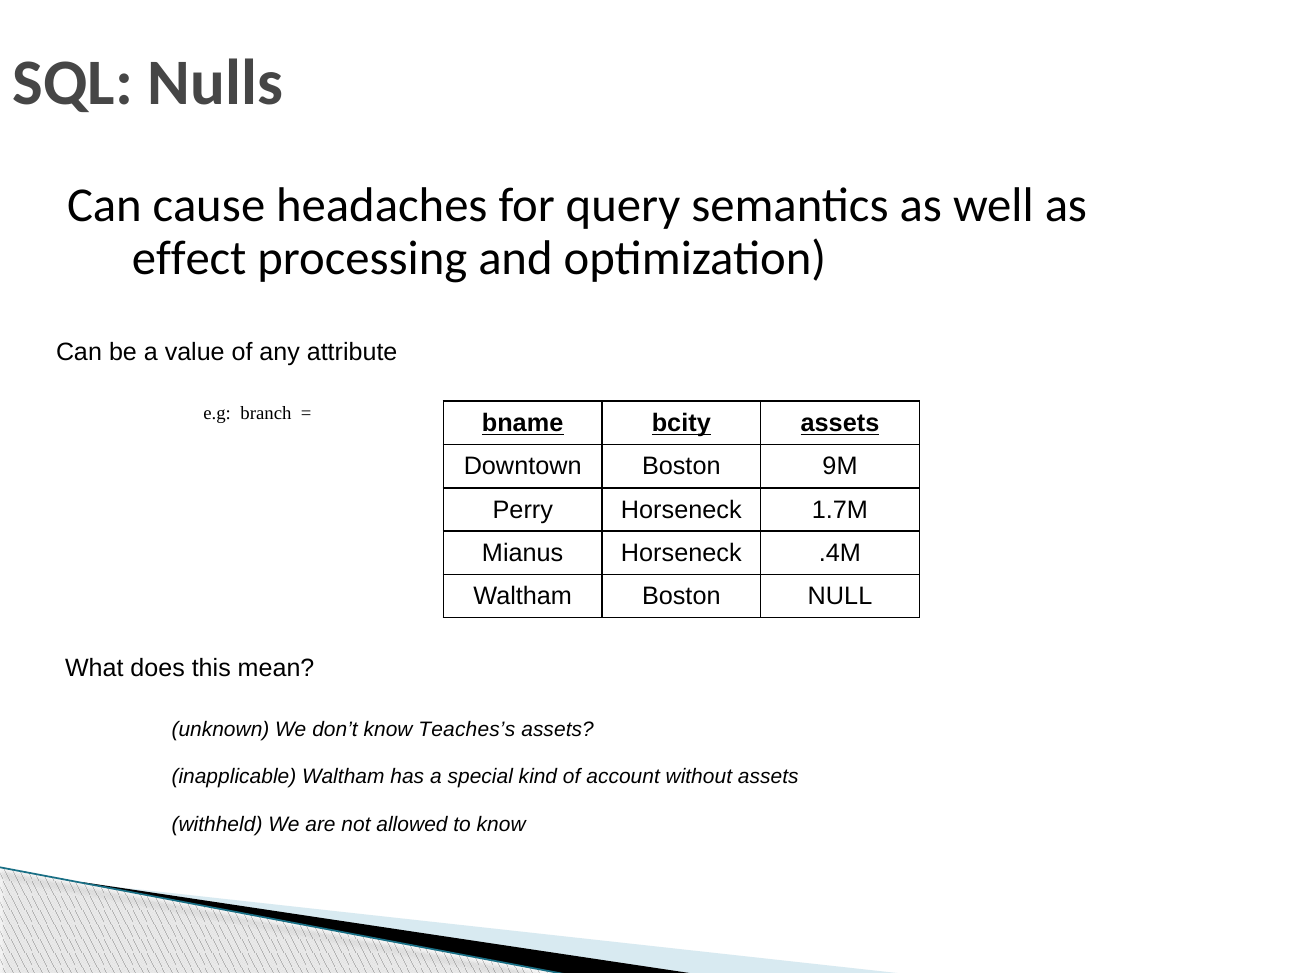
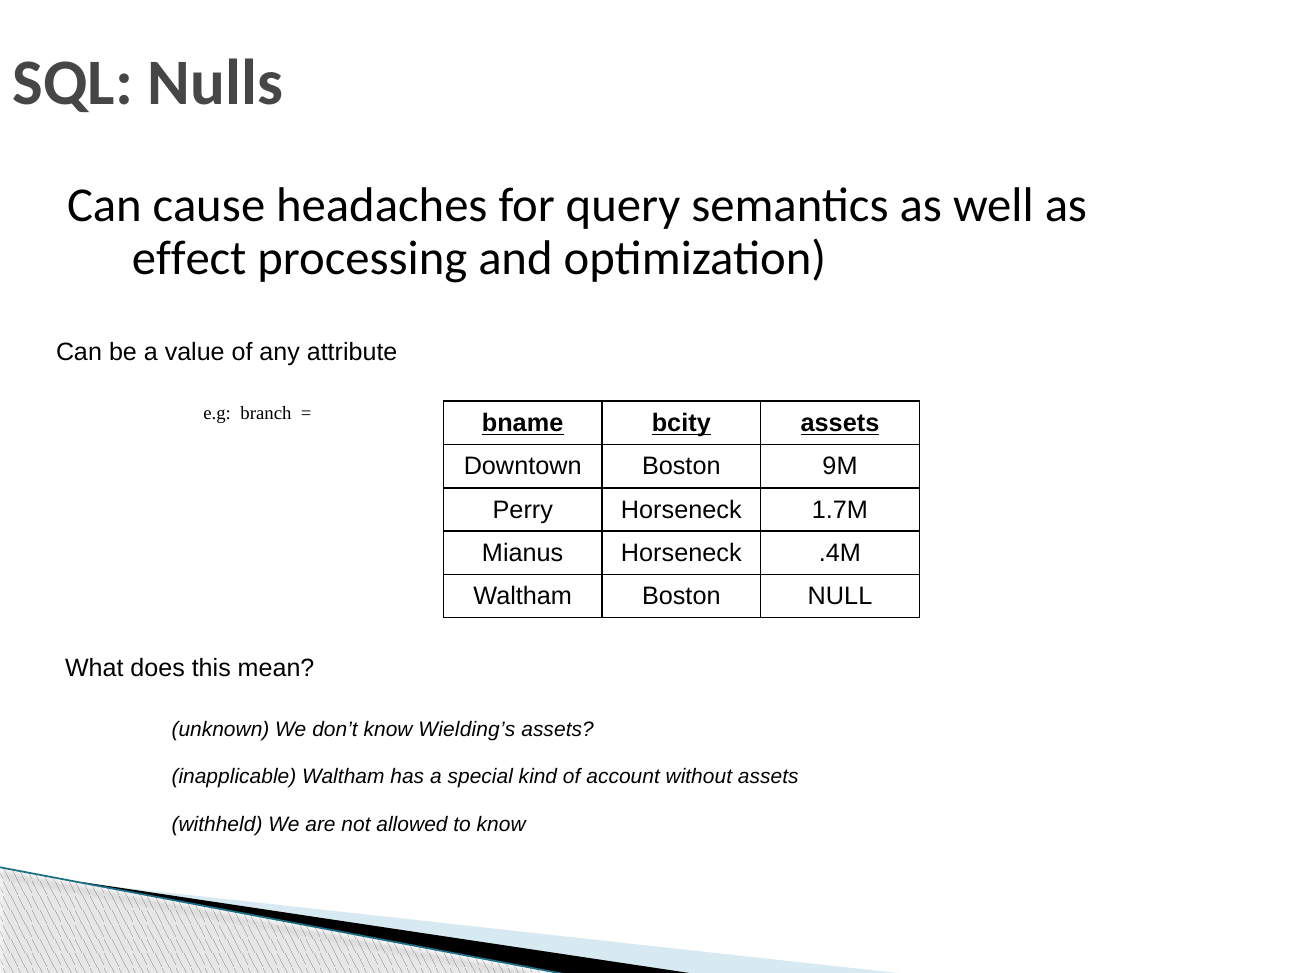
Teaches’s: Teaches’s -> Wielding’s
